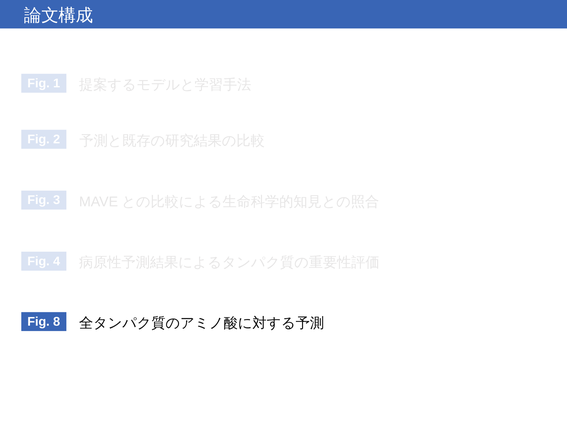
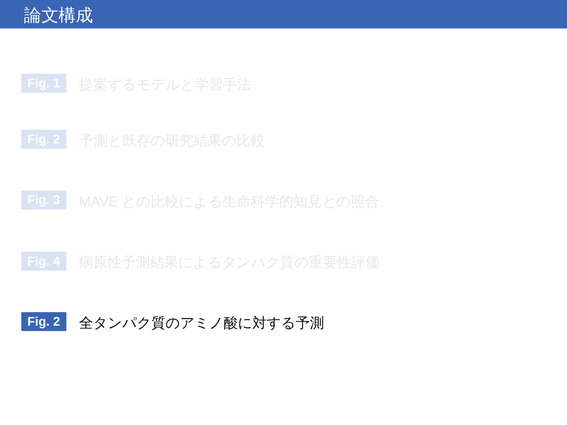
8 at (57, 322): 8 -> 2
